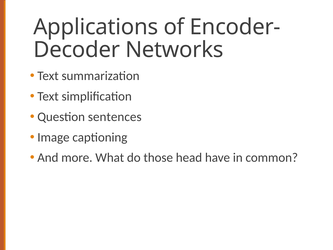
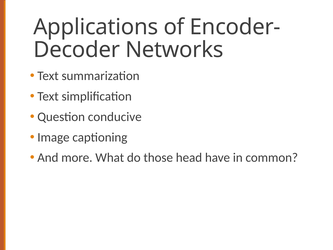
sentences: sentences -> conducive
